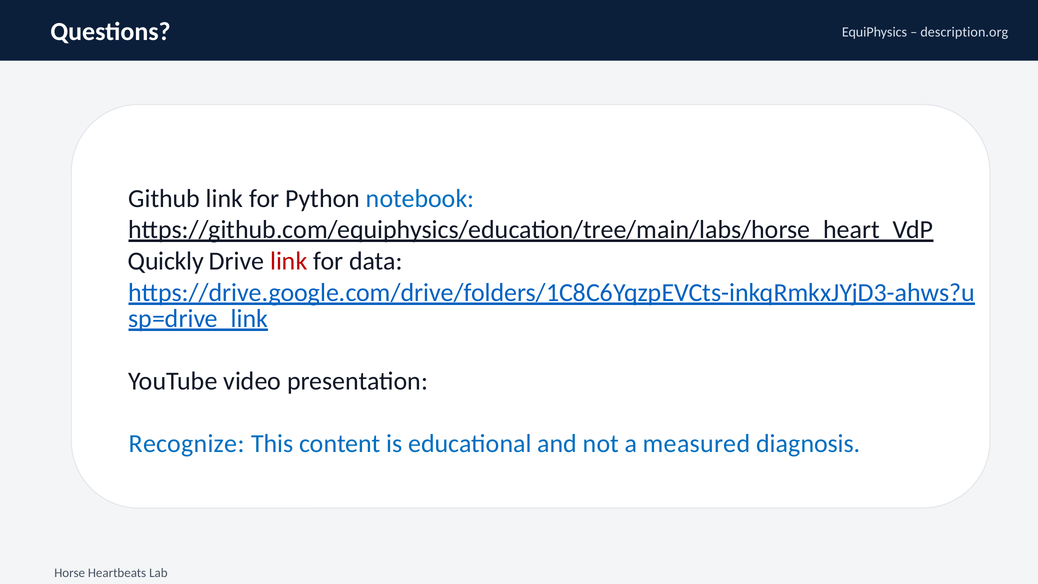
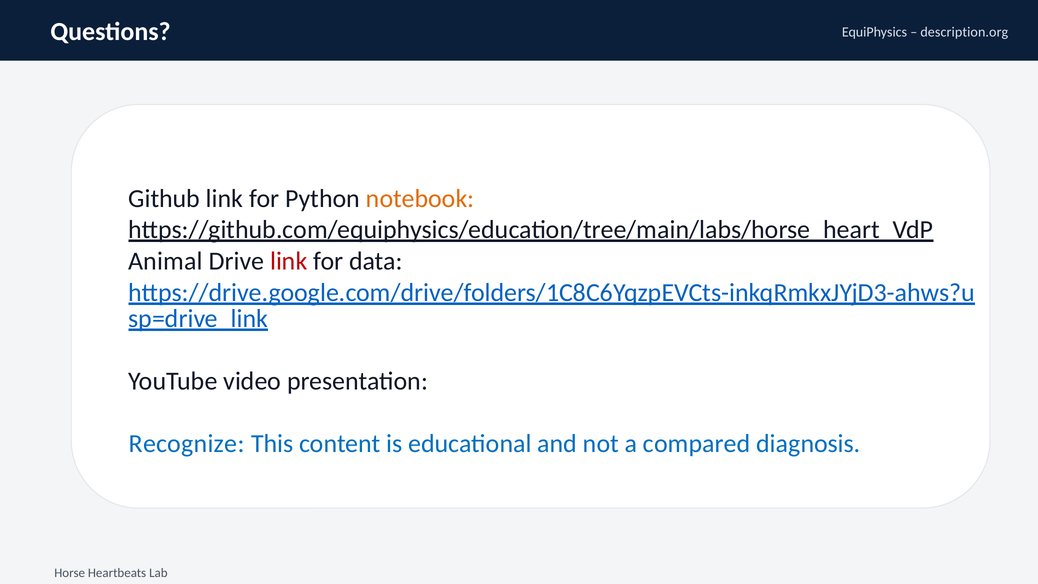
notebook colour: blue -> orange
Quickly: Quickly -> Animal
measured: measured -> compared
